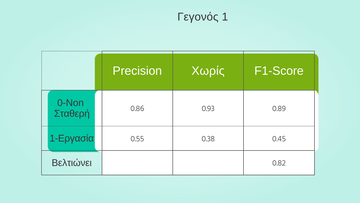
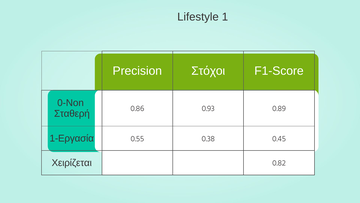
Γεγονός: Γεγονός -> Lifestyle
Χωρίς: Χωρίς -> Στόχοι
Βελτιώνει: Βελτιώνει -> Χειρίζεται
